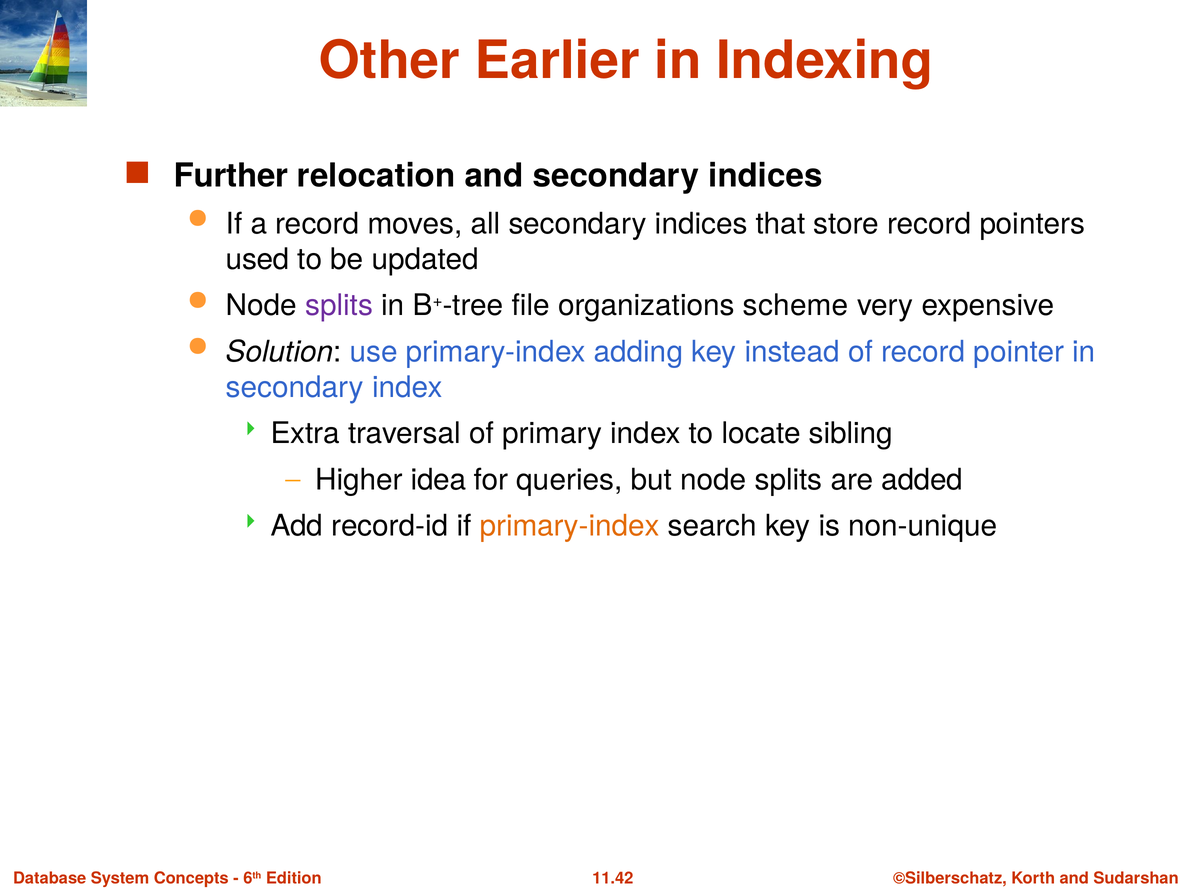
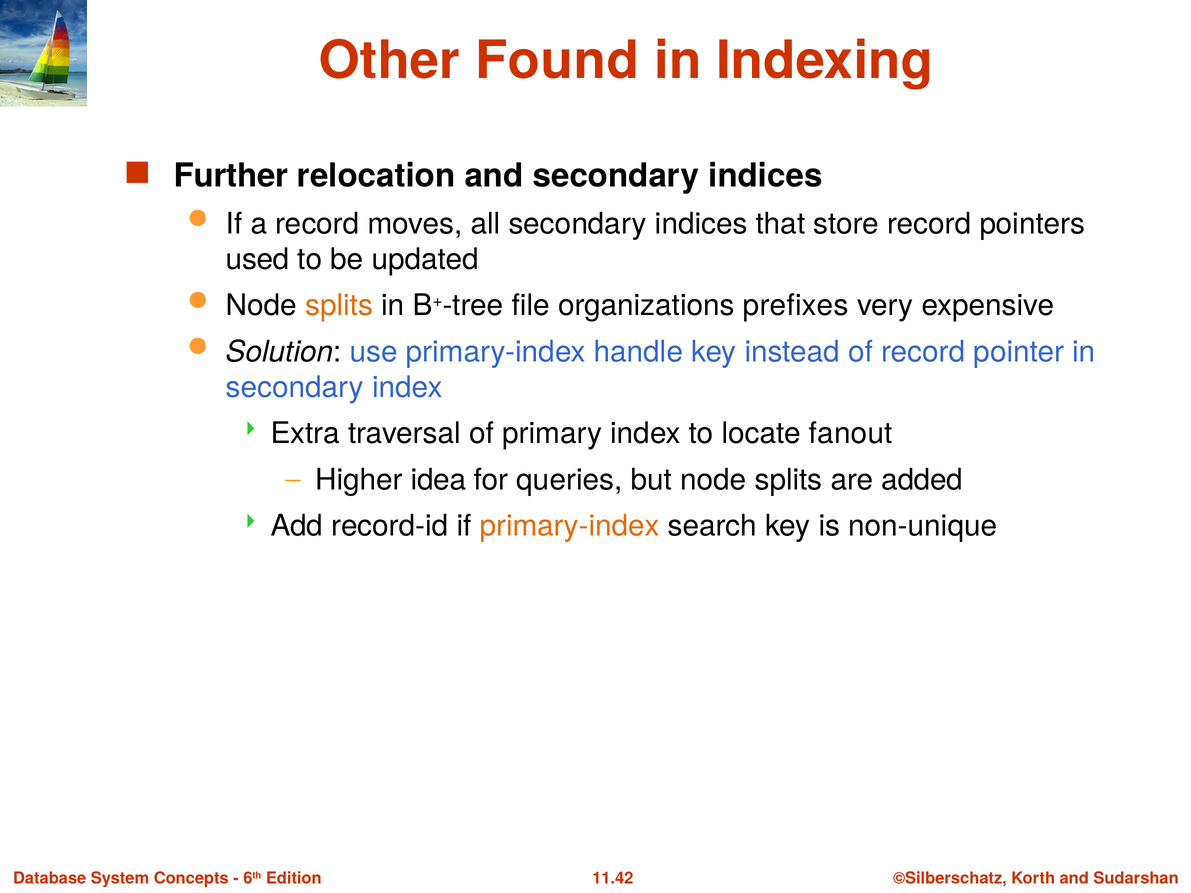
Earlier: Earlier -> Found
splits at (339, 306) colour: purple -> orange
scheme: scheme -> prefixes
adding: adding -> handle
sibling: sibling -> fanout
